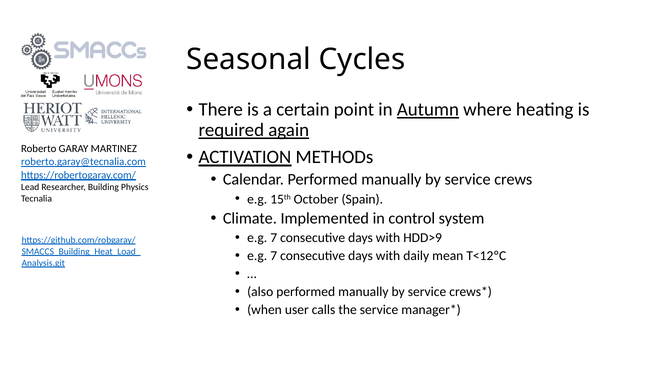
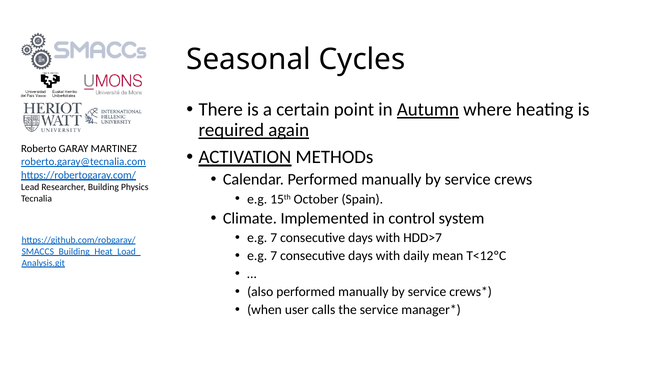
HDD>9: HDD>9 -> HDD>7
